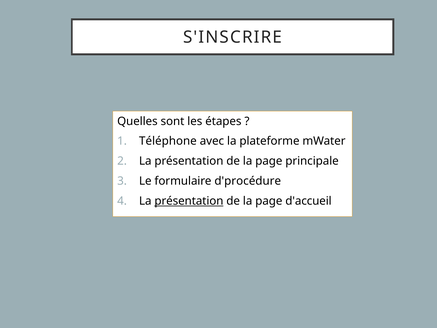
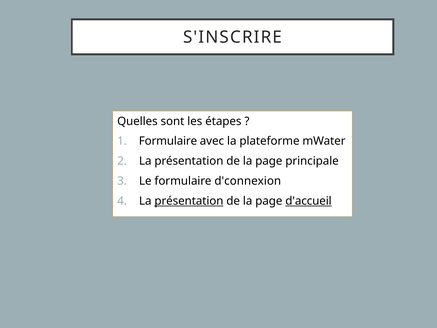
Téléphone at (168, 141): Téléphone -> Formulaire
d'procédure: d'procédure -> d'connexion
d'accueil underline: none -> present
